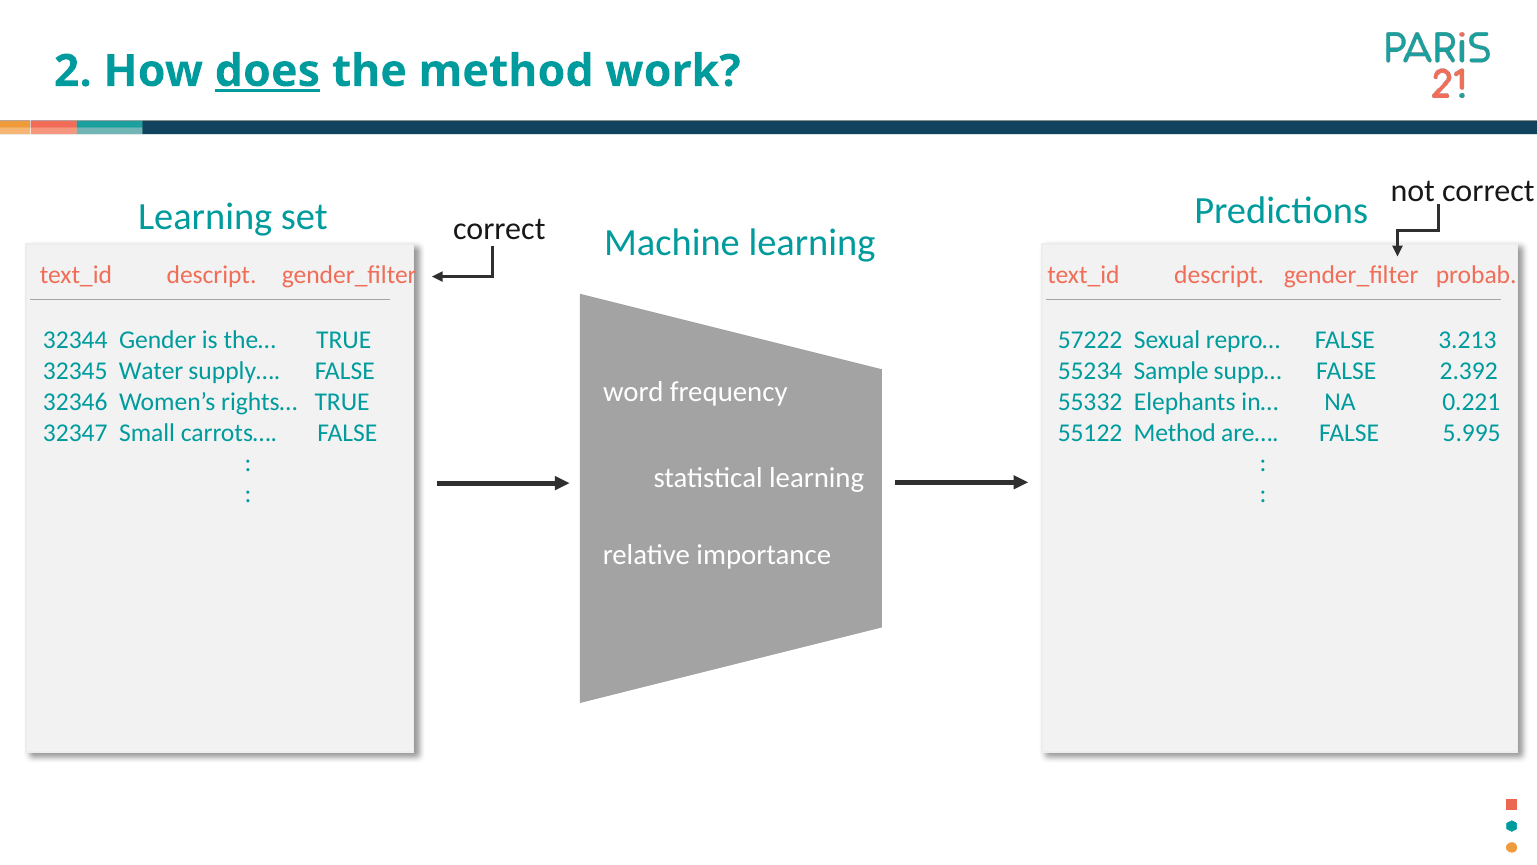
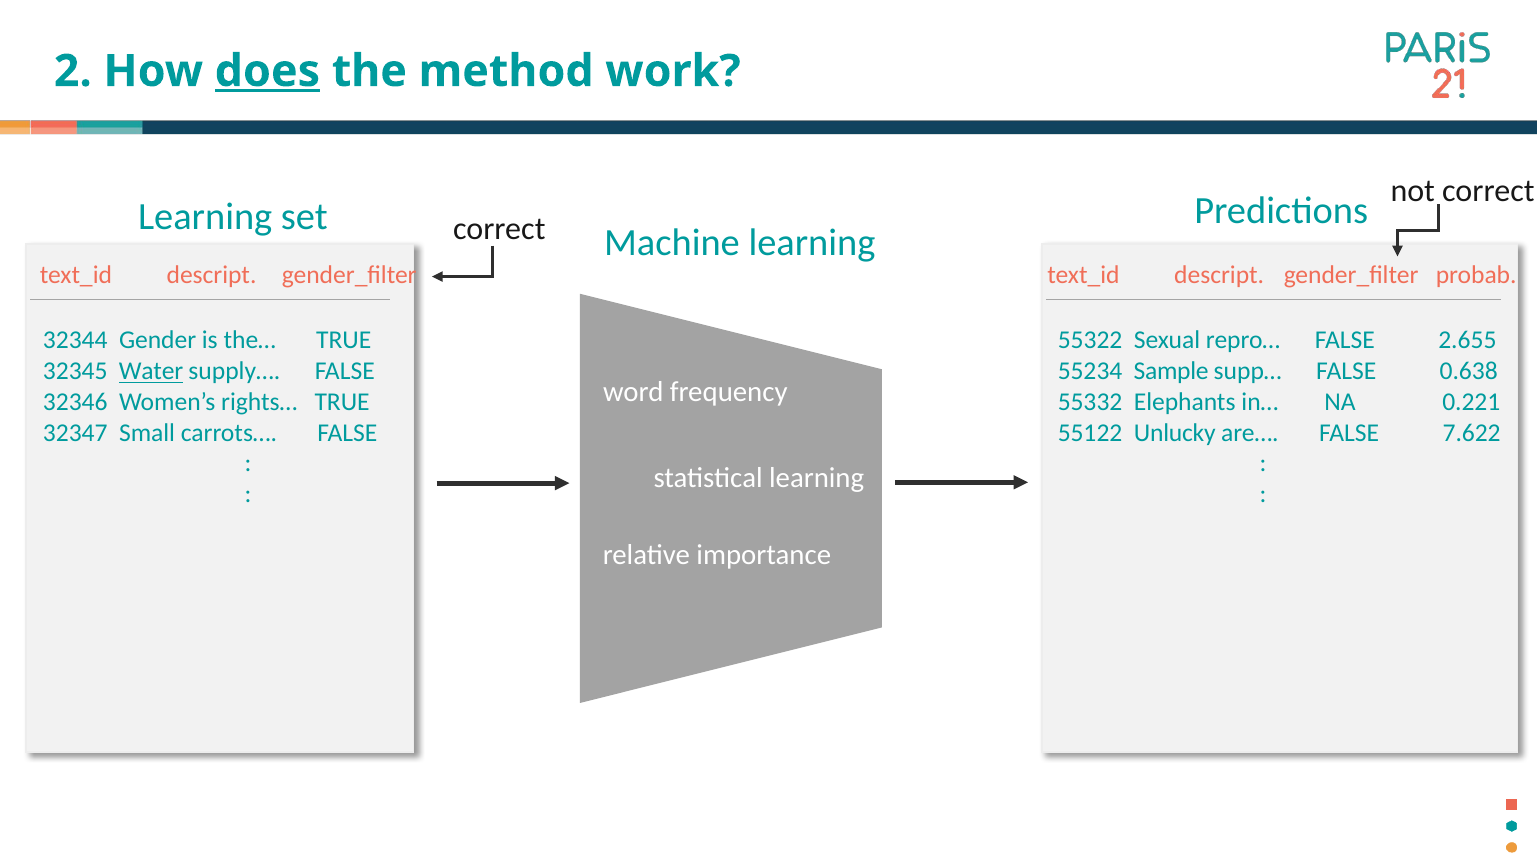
57222: 57222 -> 55322
3.213: 3.213 -> 2.655
Water underline: none -> present
2.392: 2.392 -> 0.638
55122 Method: Method -> Unlucky
5.995: 5.995 -> 7.622
